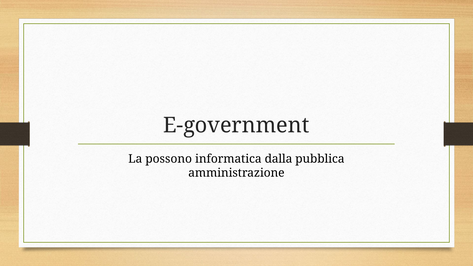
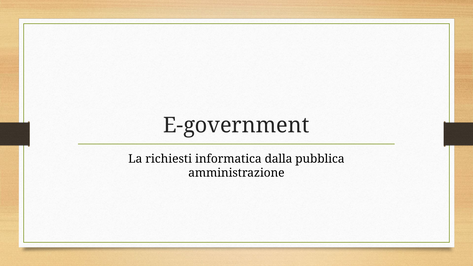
possono: possono -> richiesti
